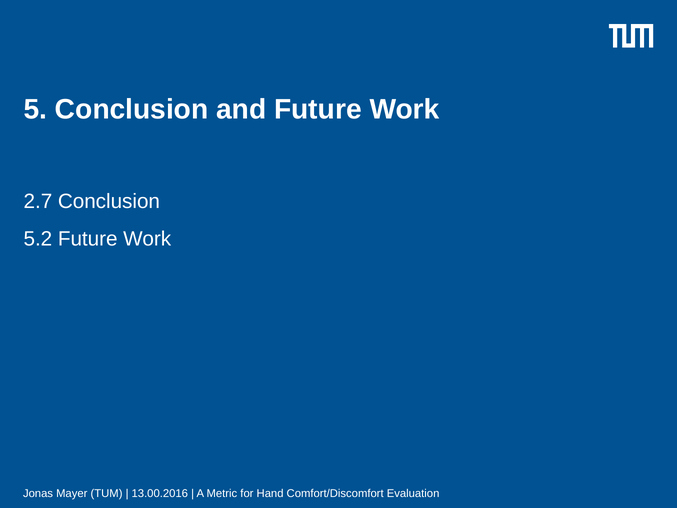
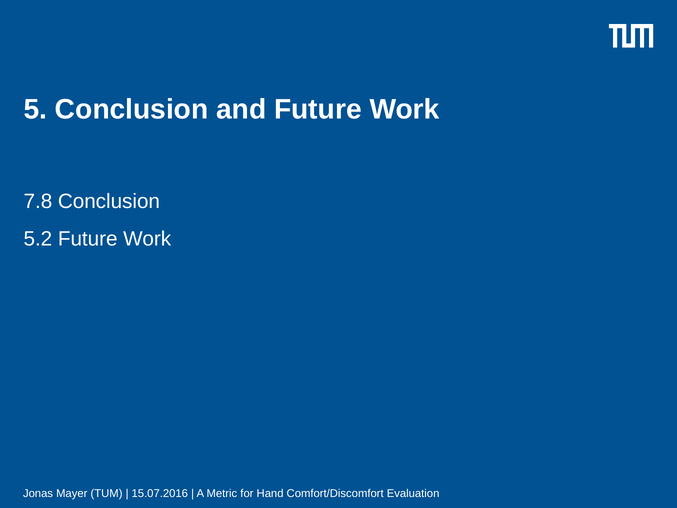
2.7: 2.7 -> 7.8
13.00.2016: 13.00.2016 -> 15.07.2016
